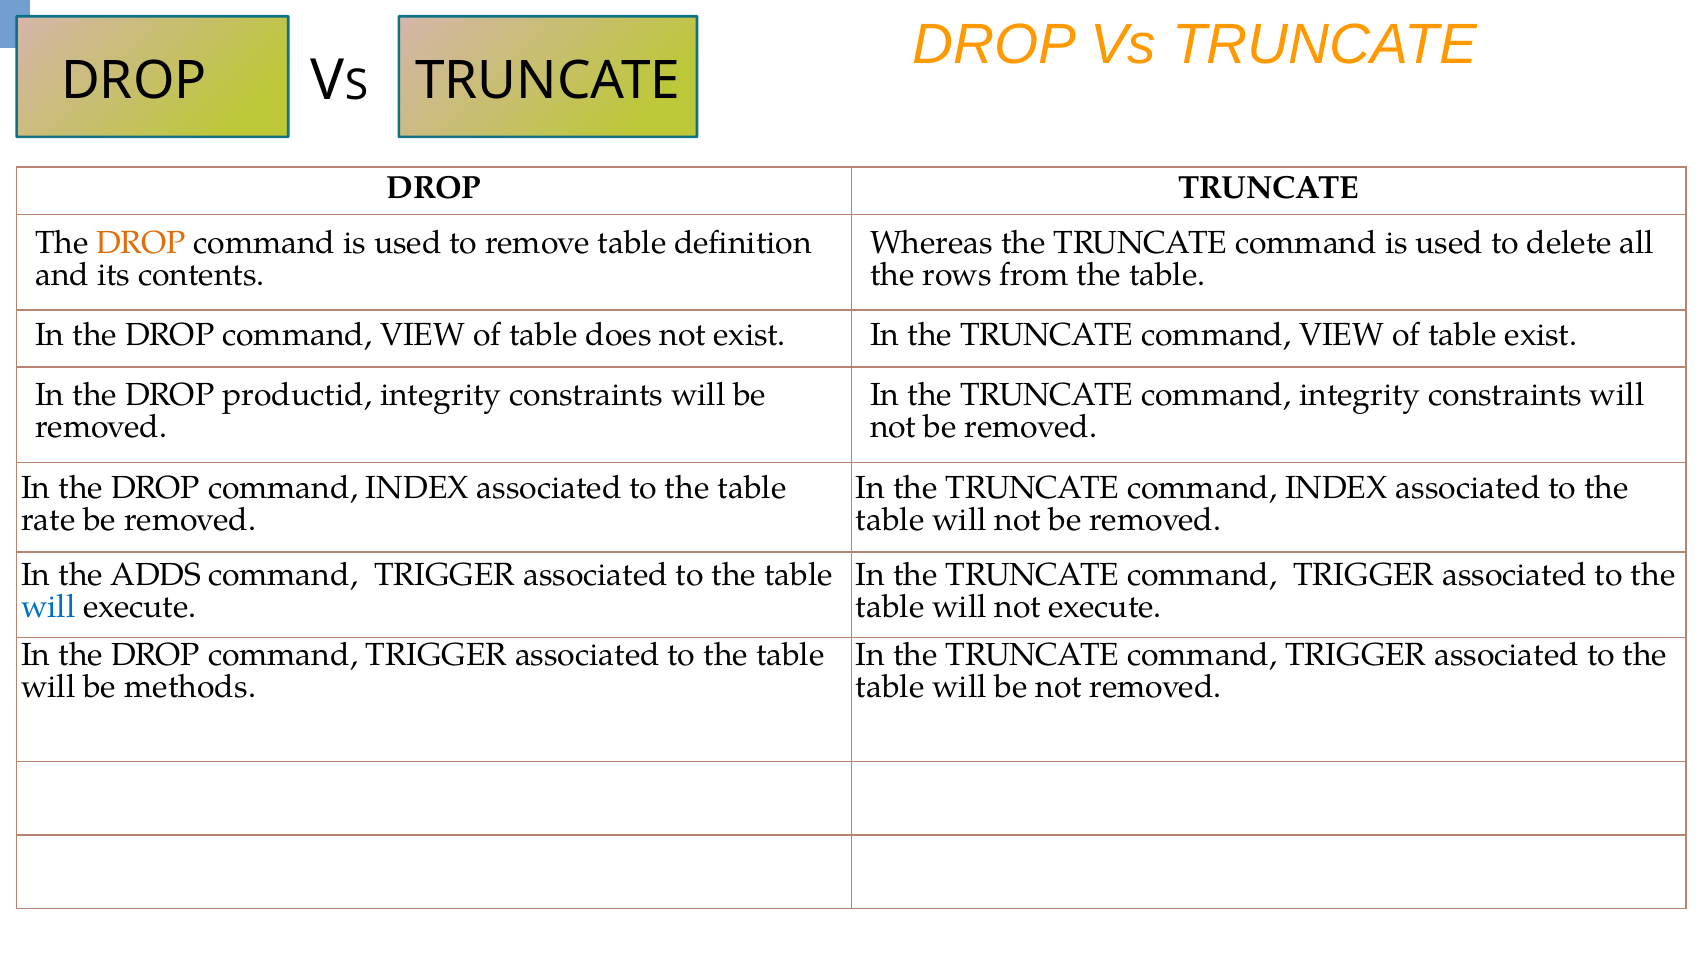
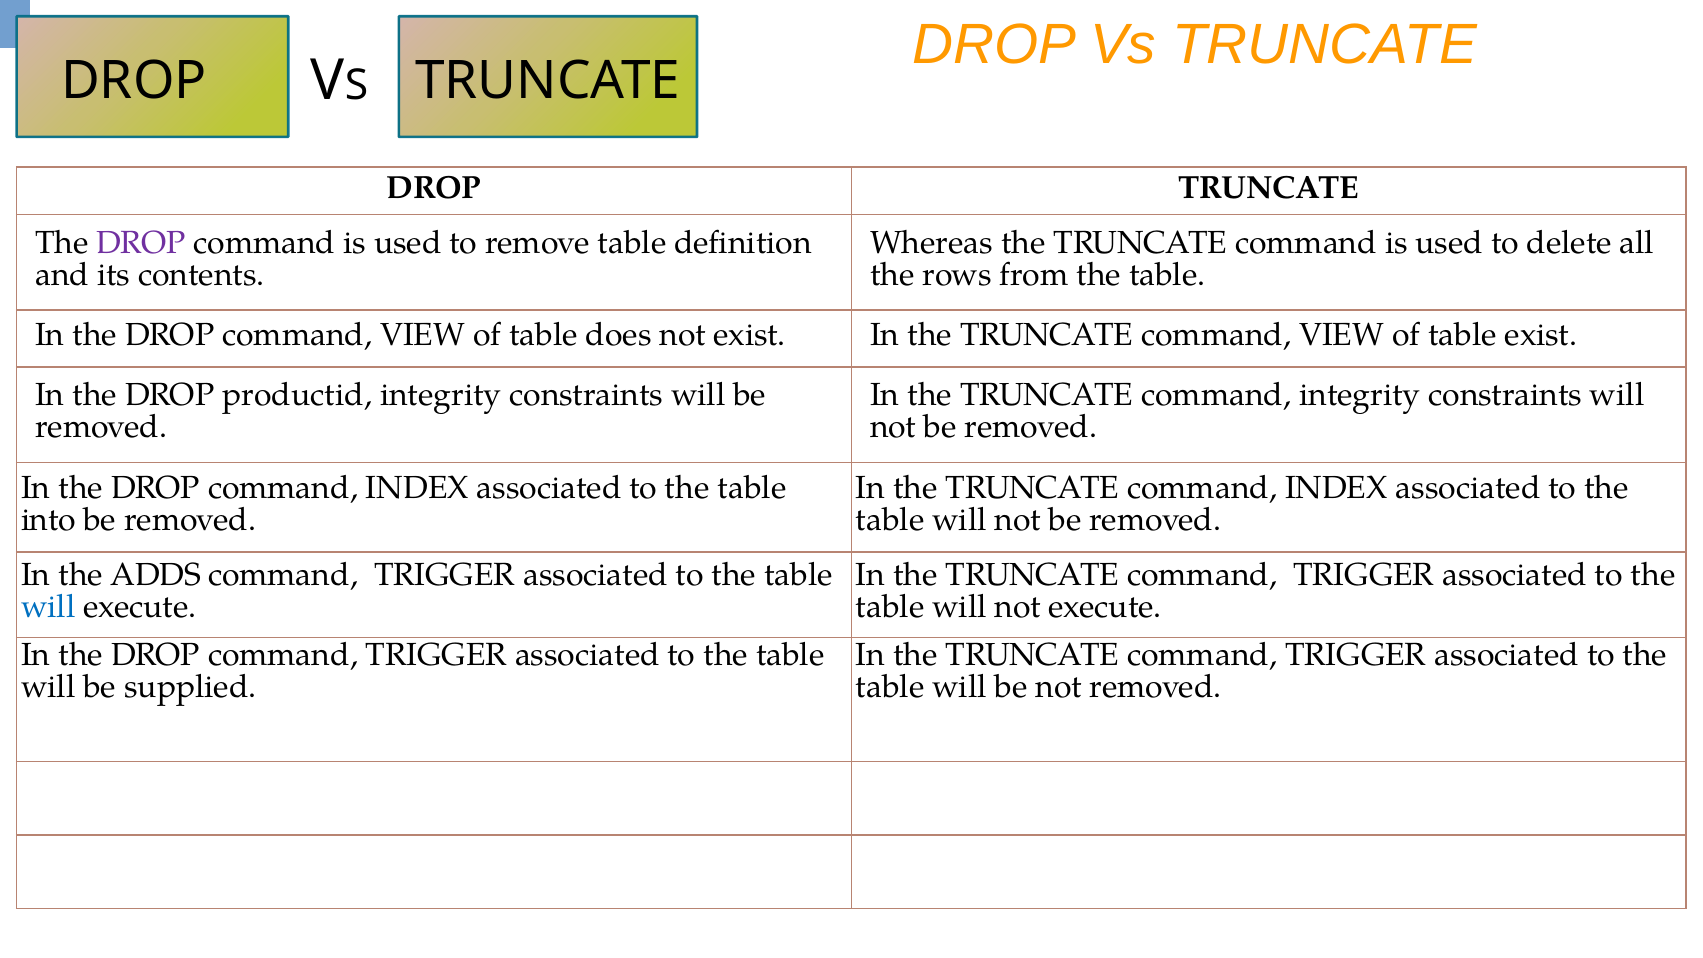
DROP at (141, 243) colour: orange -> purple
rate: rate -> into
methods: methods -> supplied
